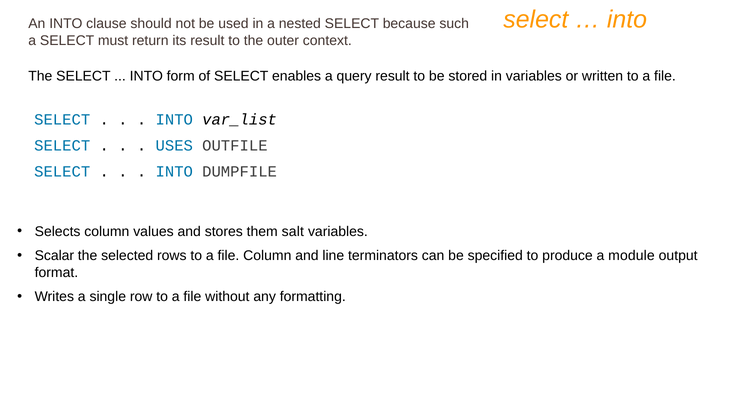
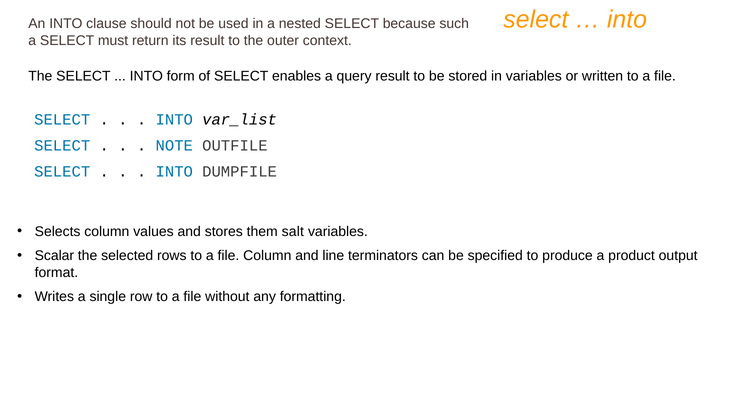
USES: USES -> NOTE
module: module -> product
